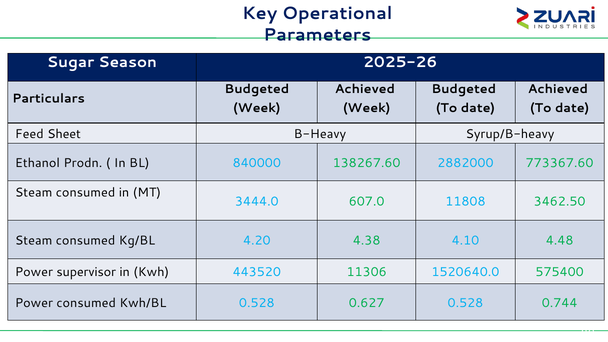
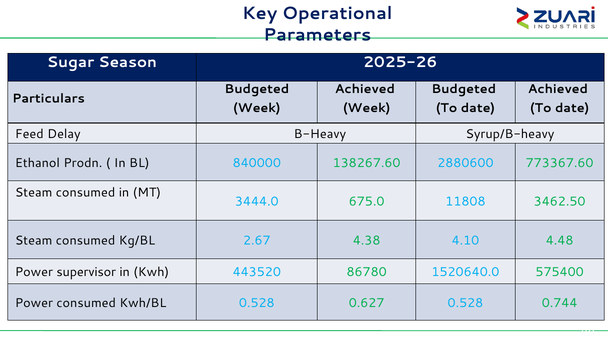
Sheet: Sheet -> Delay
2882000: 2882000 -> 2880600
607.0: 607.0 -> 675.0
4.20: 4.20 -> 2.67
11306: 11306 -> 86780
